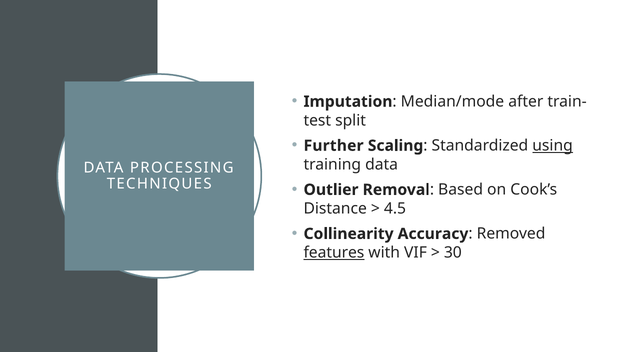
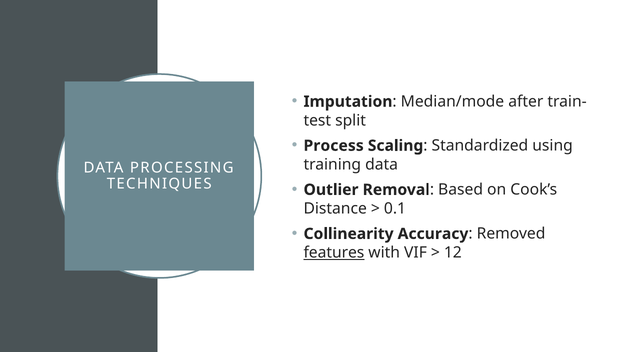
Further: Further -> Process
using underline: present -> none
4.5: 4.5 -> 0.1
30: 30 -> 12
